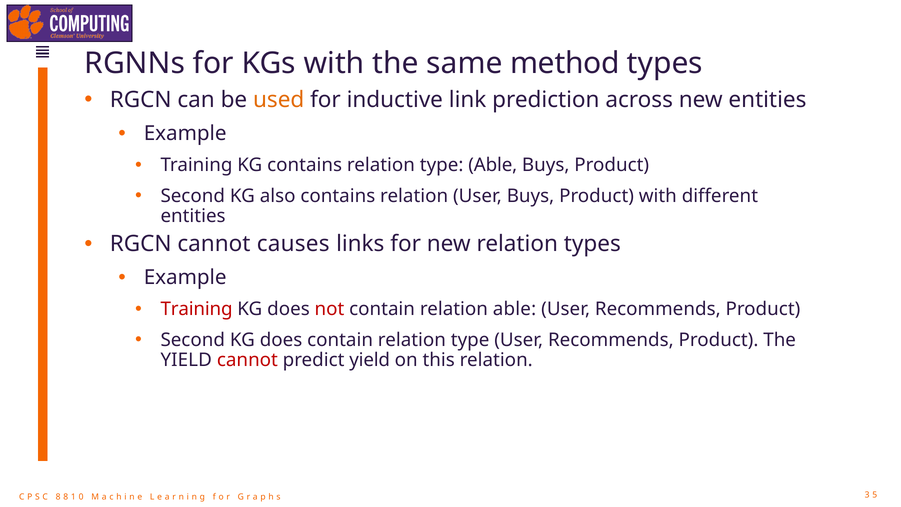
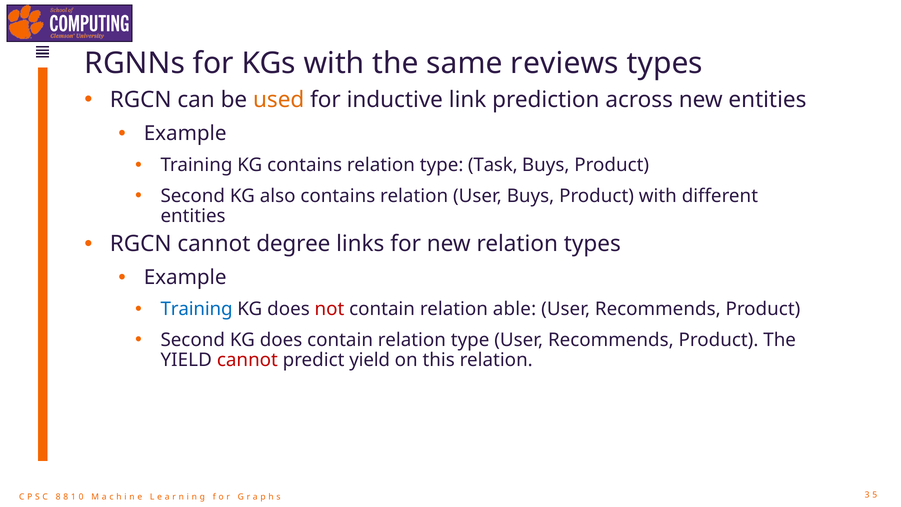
method: method -> reviews
type Able: Able -> Task
causes: causes -> degree
Training at (197, 309) colour: red -> blue
